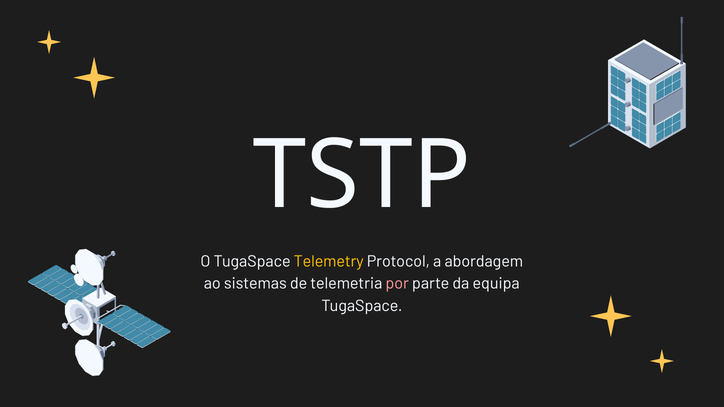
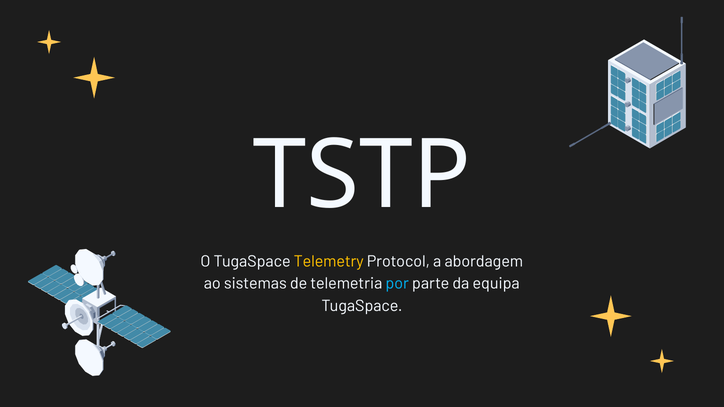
por colour: pink -> light blue
